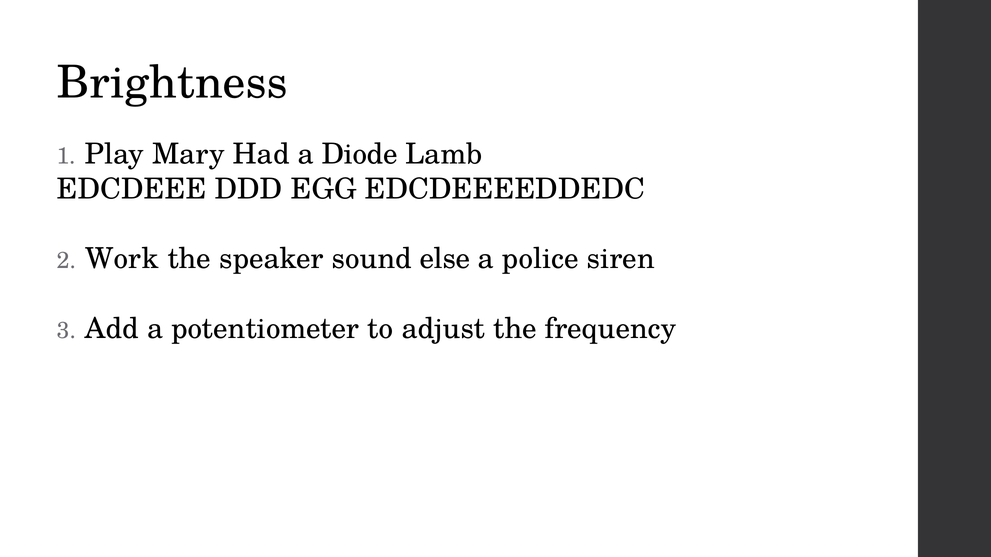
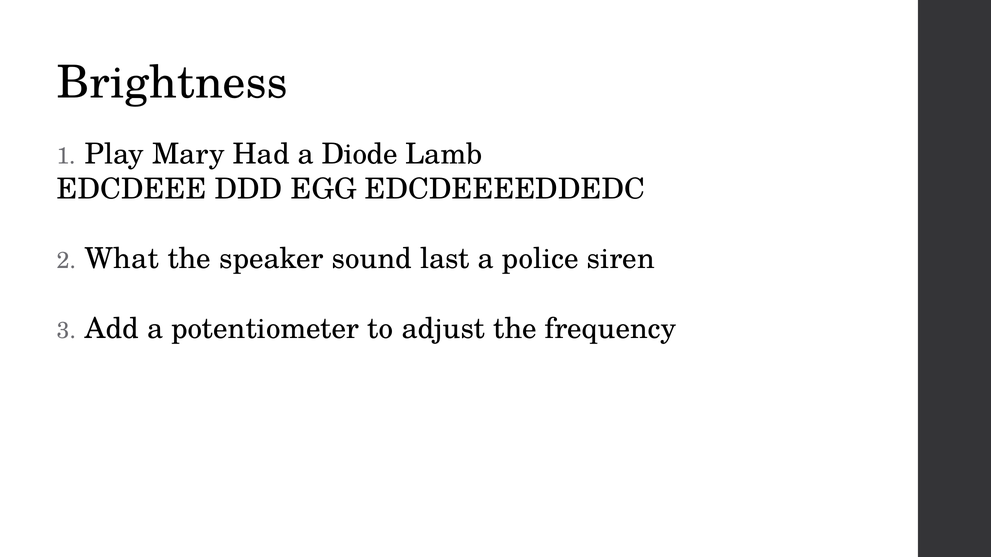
Work: Work -> What
else: else -> last
